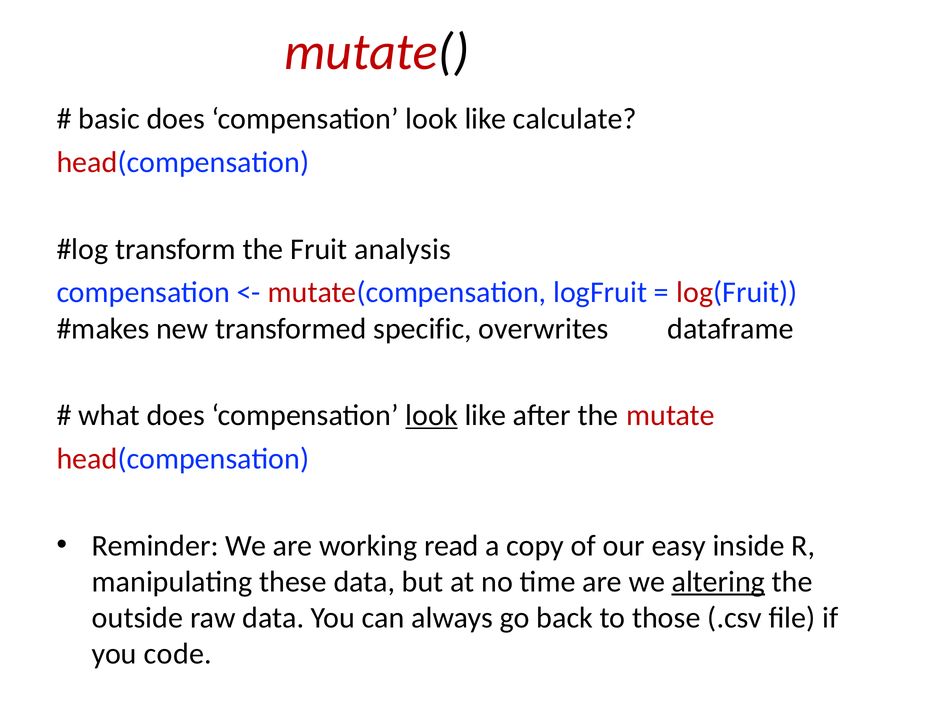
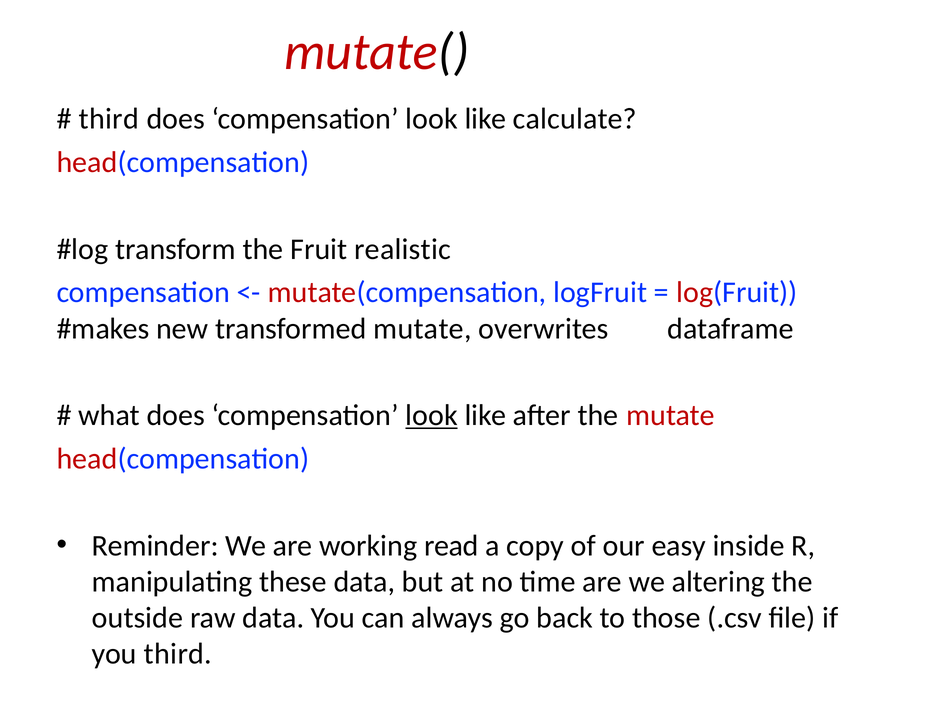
basic at (109, 119): basic -> third
analysis: analysis -> realistic
transformed specific: specific -> mutate
altering underline: present -> none
you code: code -> third
